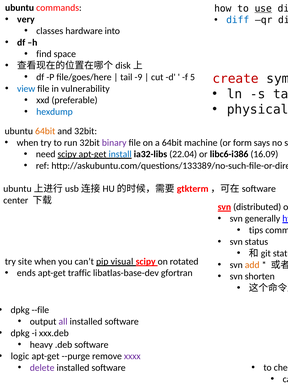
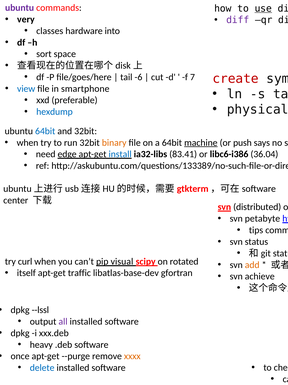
ubuntu at (20, 8) colour: black -> purple
diff at (238, 20) colour: blue -> purple
find at (44, 54): find -> sort
-9: -9 -> -6
5: 5 -> 7
vulnerability: vulnerability -> smartphone
64bit at (45, 131) colour: orange -> blue
binary colour: purple -> orange
machine underline: none -> present
form: form -> push
need scipy: scipy -> edge
22.04: 22.04 -> 83.41
16.09: 16.09 -> 36.04
generally: generally -> petabyte
site: site -> curl
ends: ends -> itself
shorten: shorten -> achieve
--file: --file -> --lssl
logic: logic -> once
xxxx colour: purple -> orange
delete at (42, 367) colour: purple -> blue
